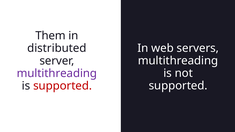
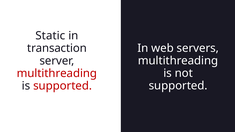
Them: Them -> Static
distributed: distributed -> transaction
multithreading at (57, 73) colour: purple -> red
